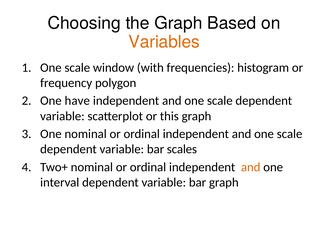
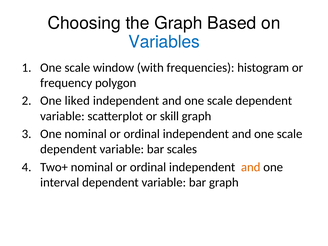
Variables colour: orange -> blue
have: have -> liked
this: this -> skill
